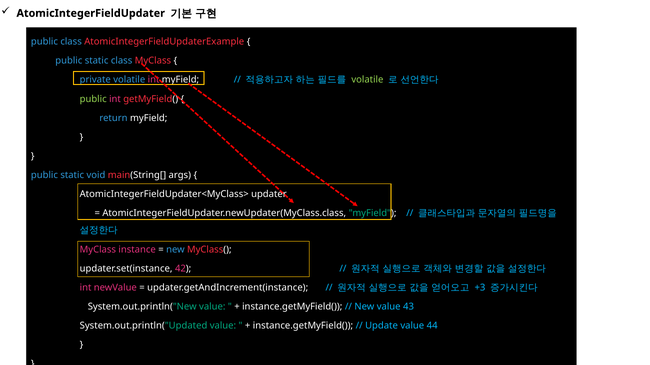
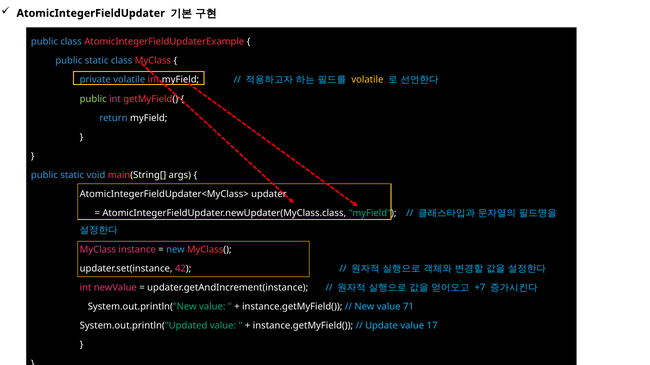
volatile at (367, 80) colour: light green -> yellow
+3: +3 -> +7
value 43: 43 -> 71
44: 44 -> 17
